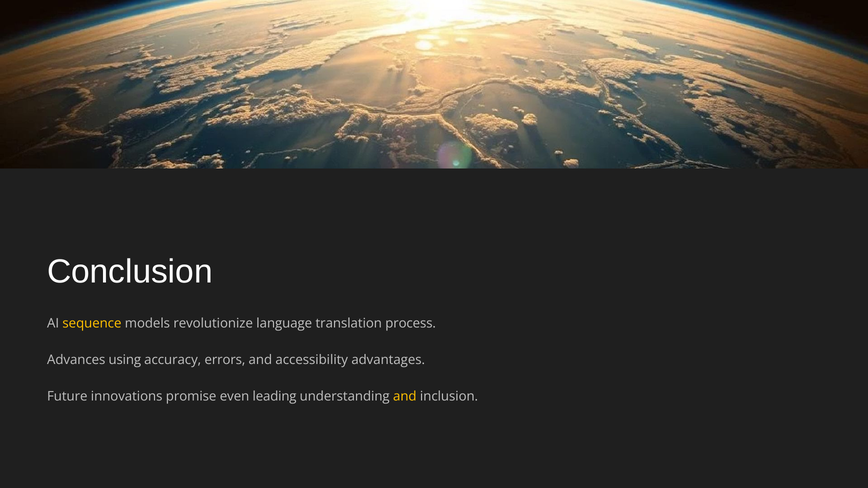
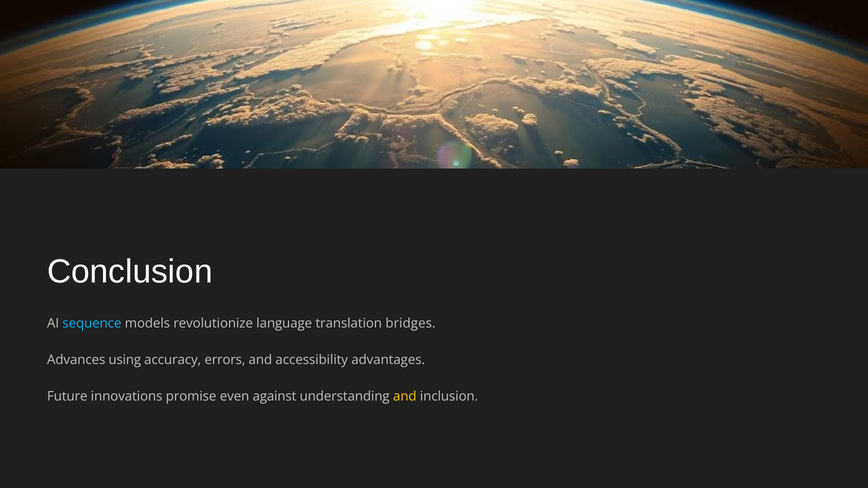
sequence colour: yellow -> light blue
process: process -> bridges
leading: leading -> against
